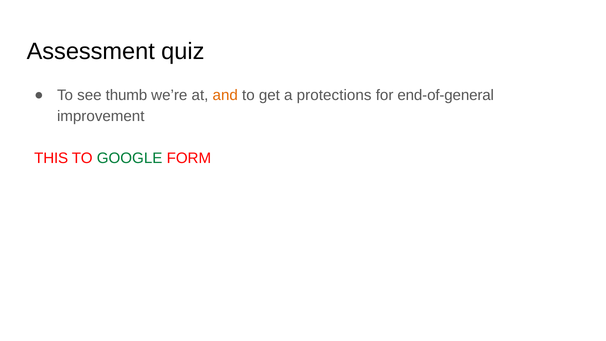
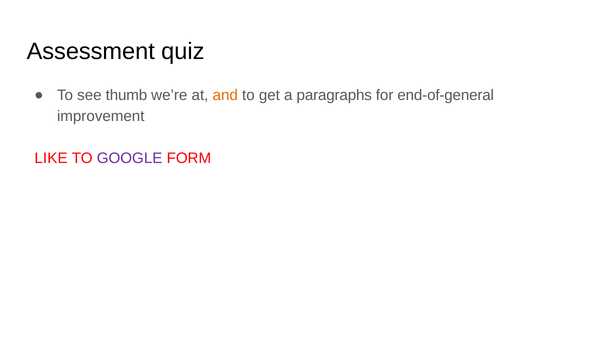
protections: protections -> paragraphs
THIS: THIS -> LIKE
GOOGLE colour: green -> purple
